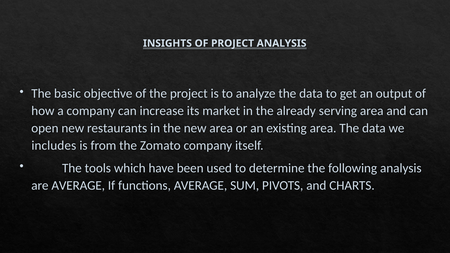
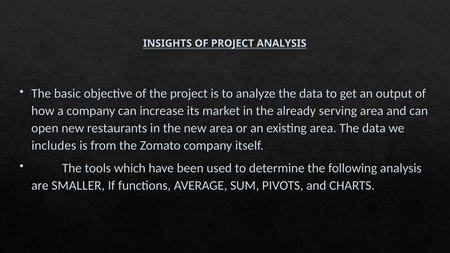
are AVERAGE: AVERAGE -> SMALLER
